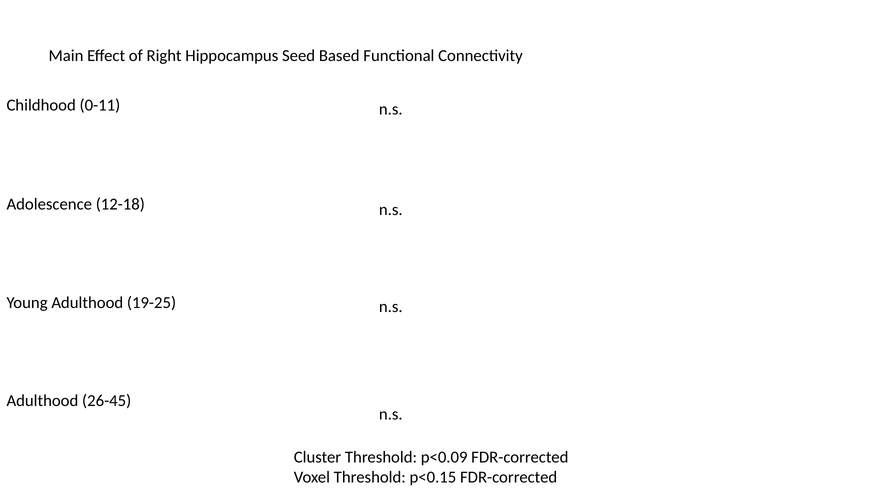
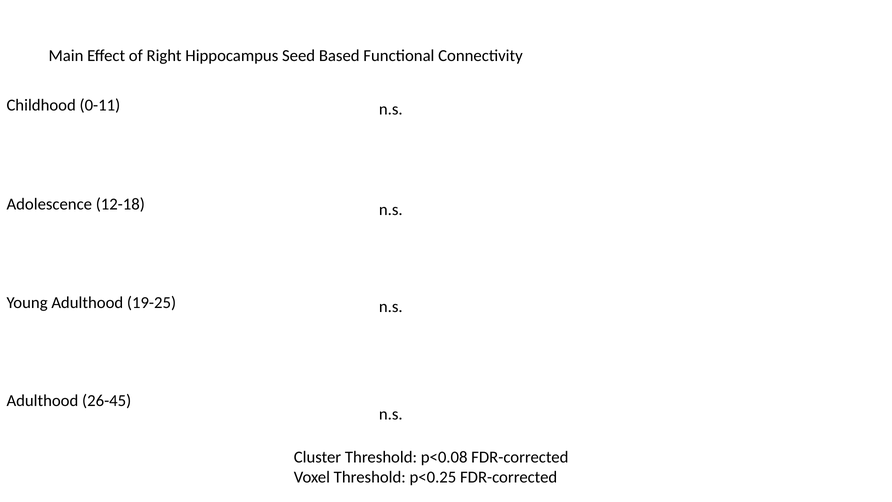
p<0.09: p<0.09 -> p<0.08
p<0.15: p<0.15 -> p<0.25
